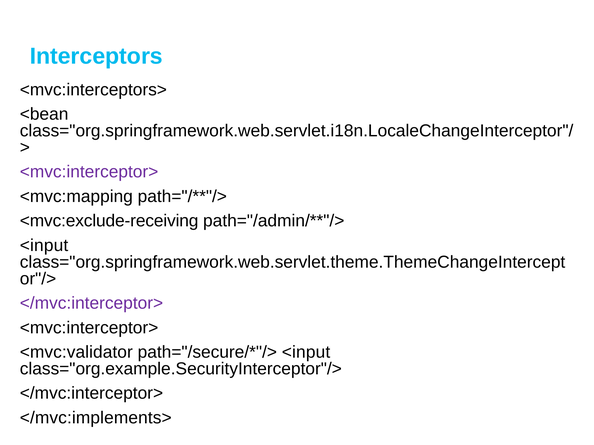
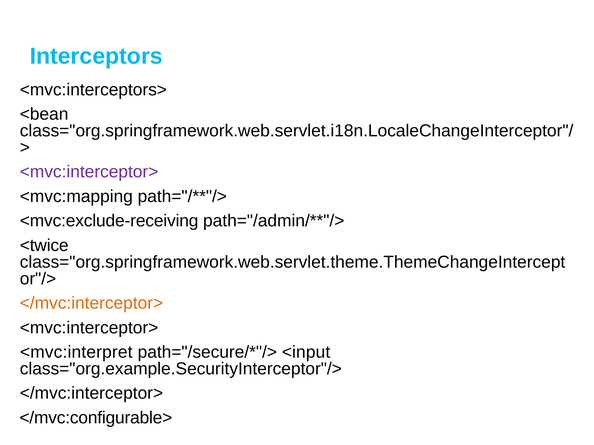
<input at (44, 246): <input -> <twice
</mvc:interceptor> at (91, 303) colour: purple -> orange
<mvc:validator: <mvc:validator -> <mvc:interpret
</mvc:implements>: </mvc:implements> -> </mvc:configurable>
